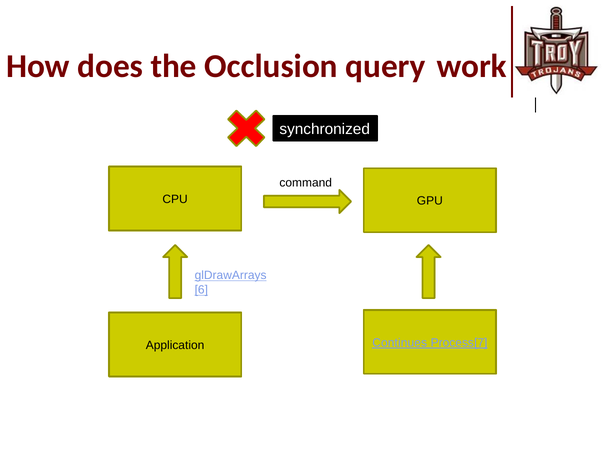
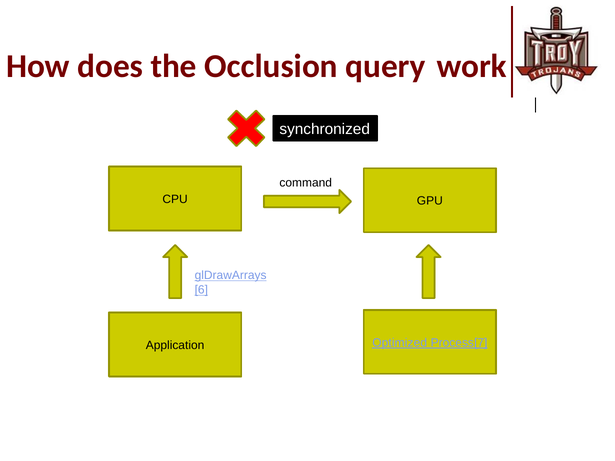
Continues: Continues -> Optimized
